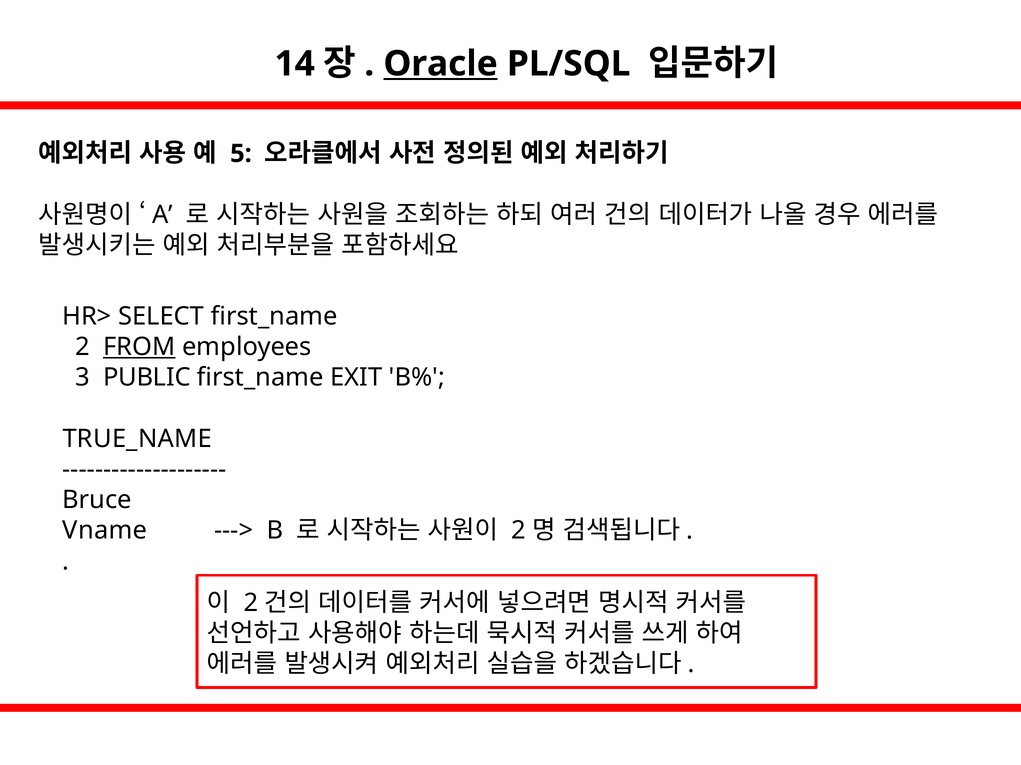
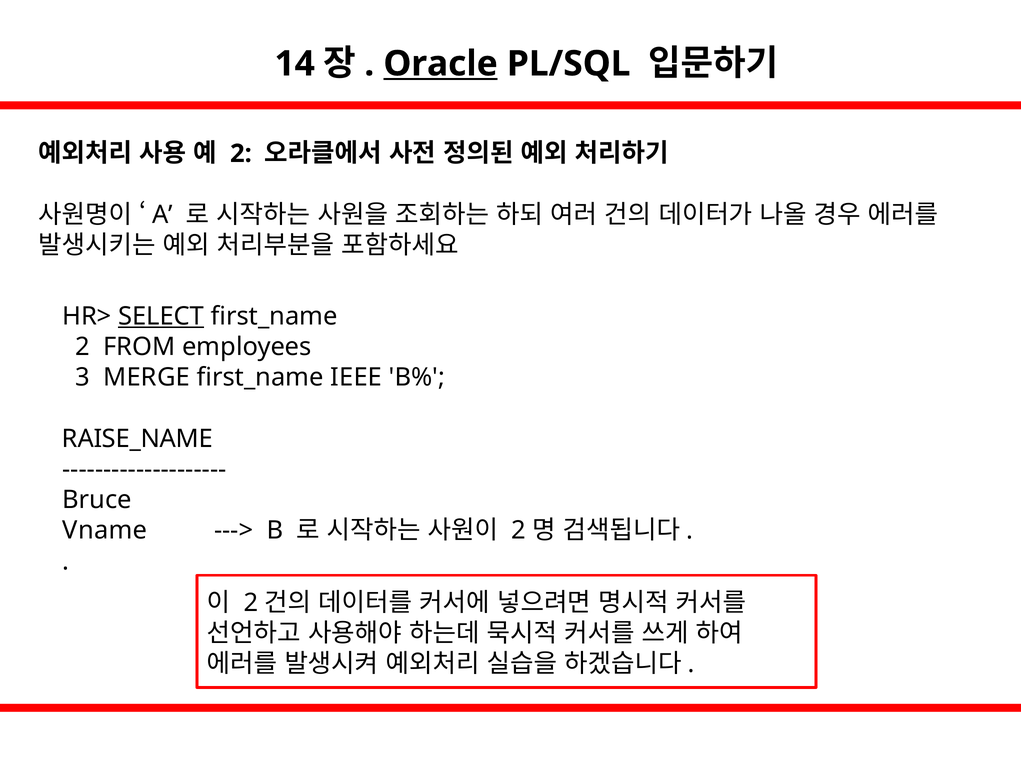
5 at (241, 154): 5 -> 2
SELECT underline: none -> present
FROM underline: present -> none
PUBLIC: PUBLIC -> MERGE
EXIT: EXIT -> IEEE
TRUE_NAME: TRUE_NAME -> RAISE_NAME
